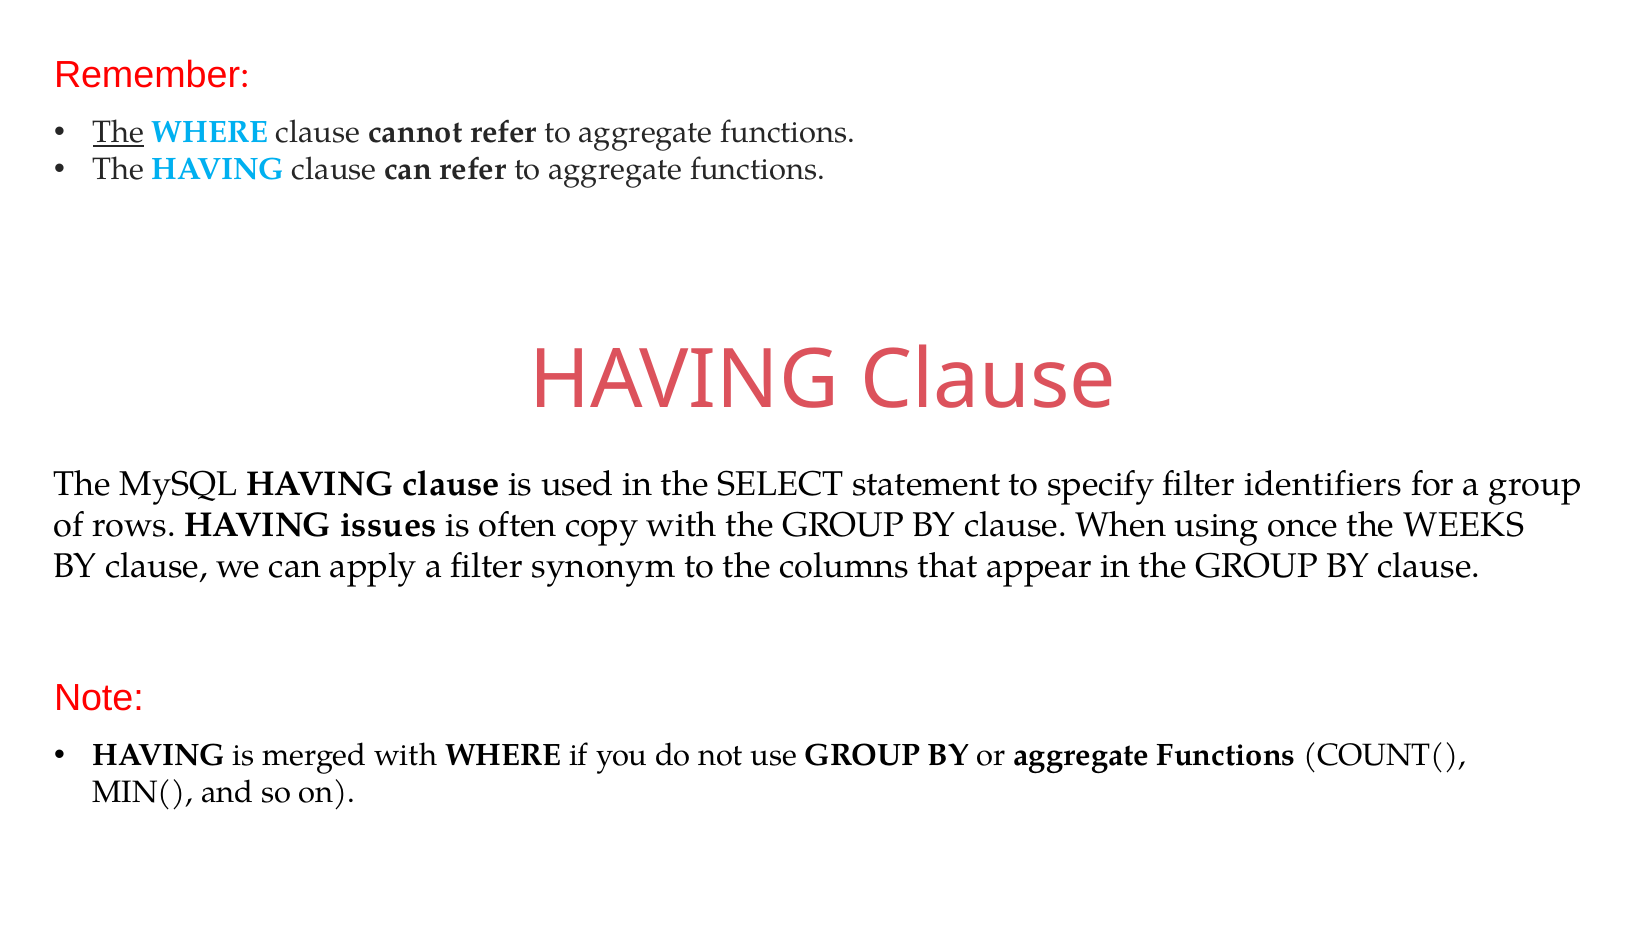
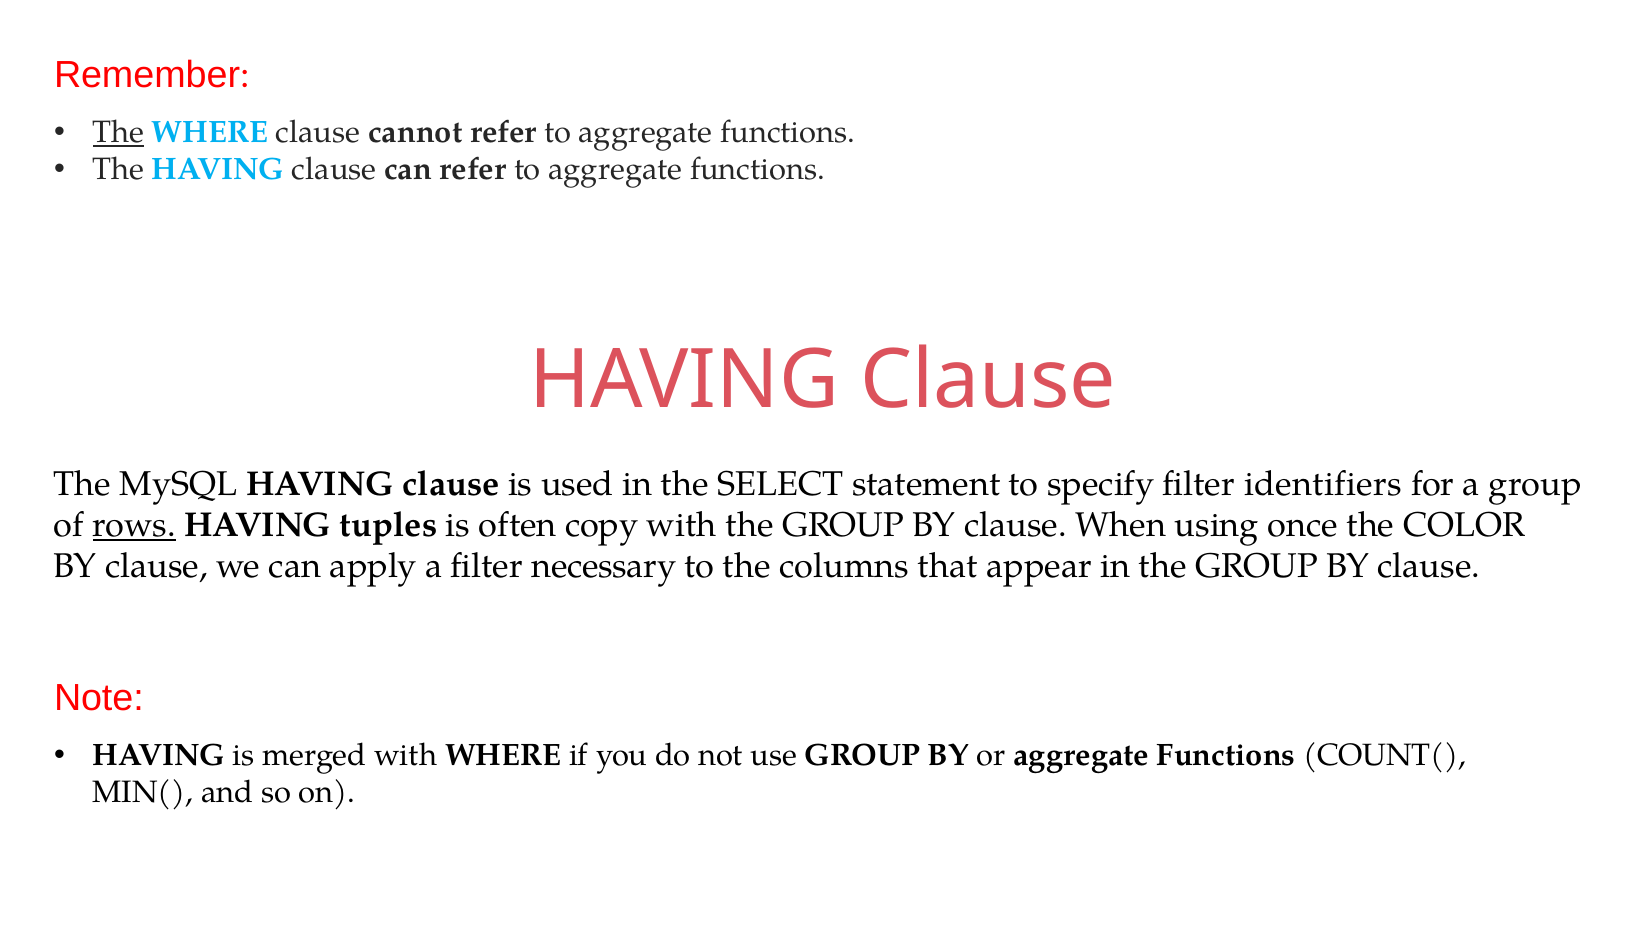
rows underline: none -> present
issues: issues -> tuples
WEEKS: WEEKS -> COLOR
synonym: synonym -> necessary
